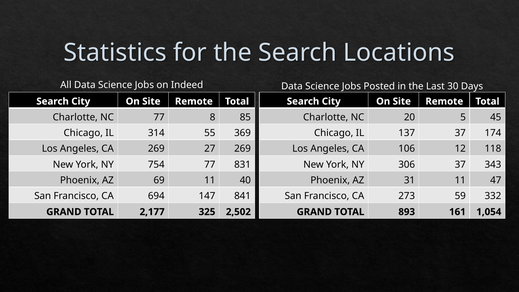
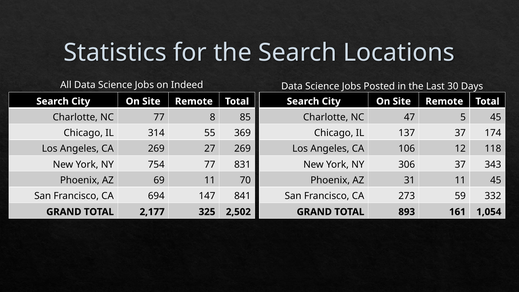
20: 20 -> 47
40: 40 -> 70
11 47: 47 -> 45
